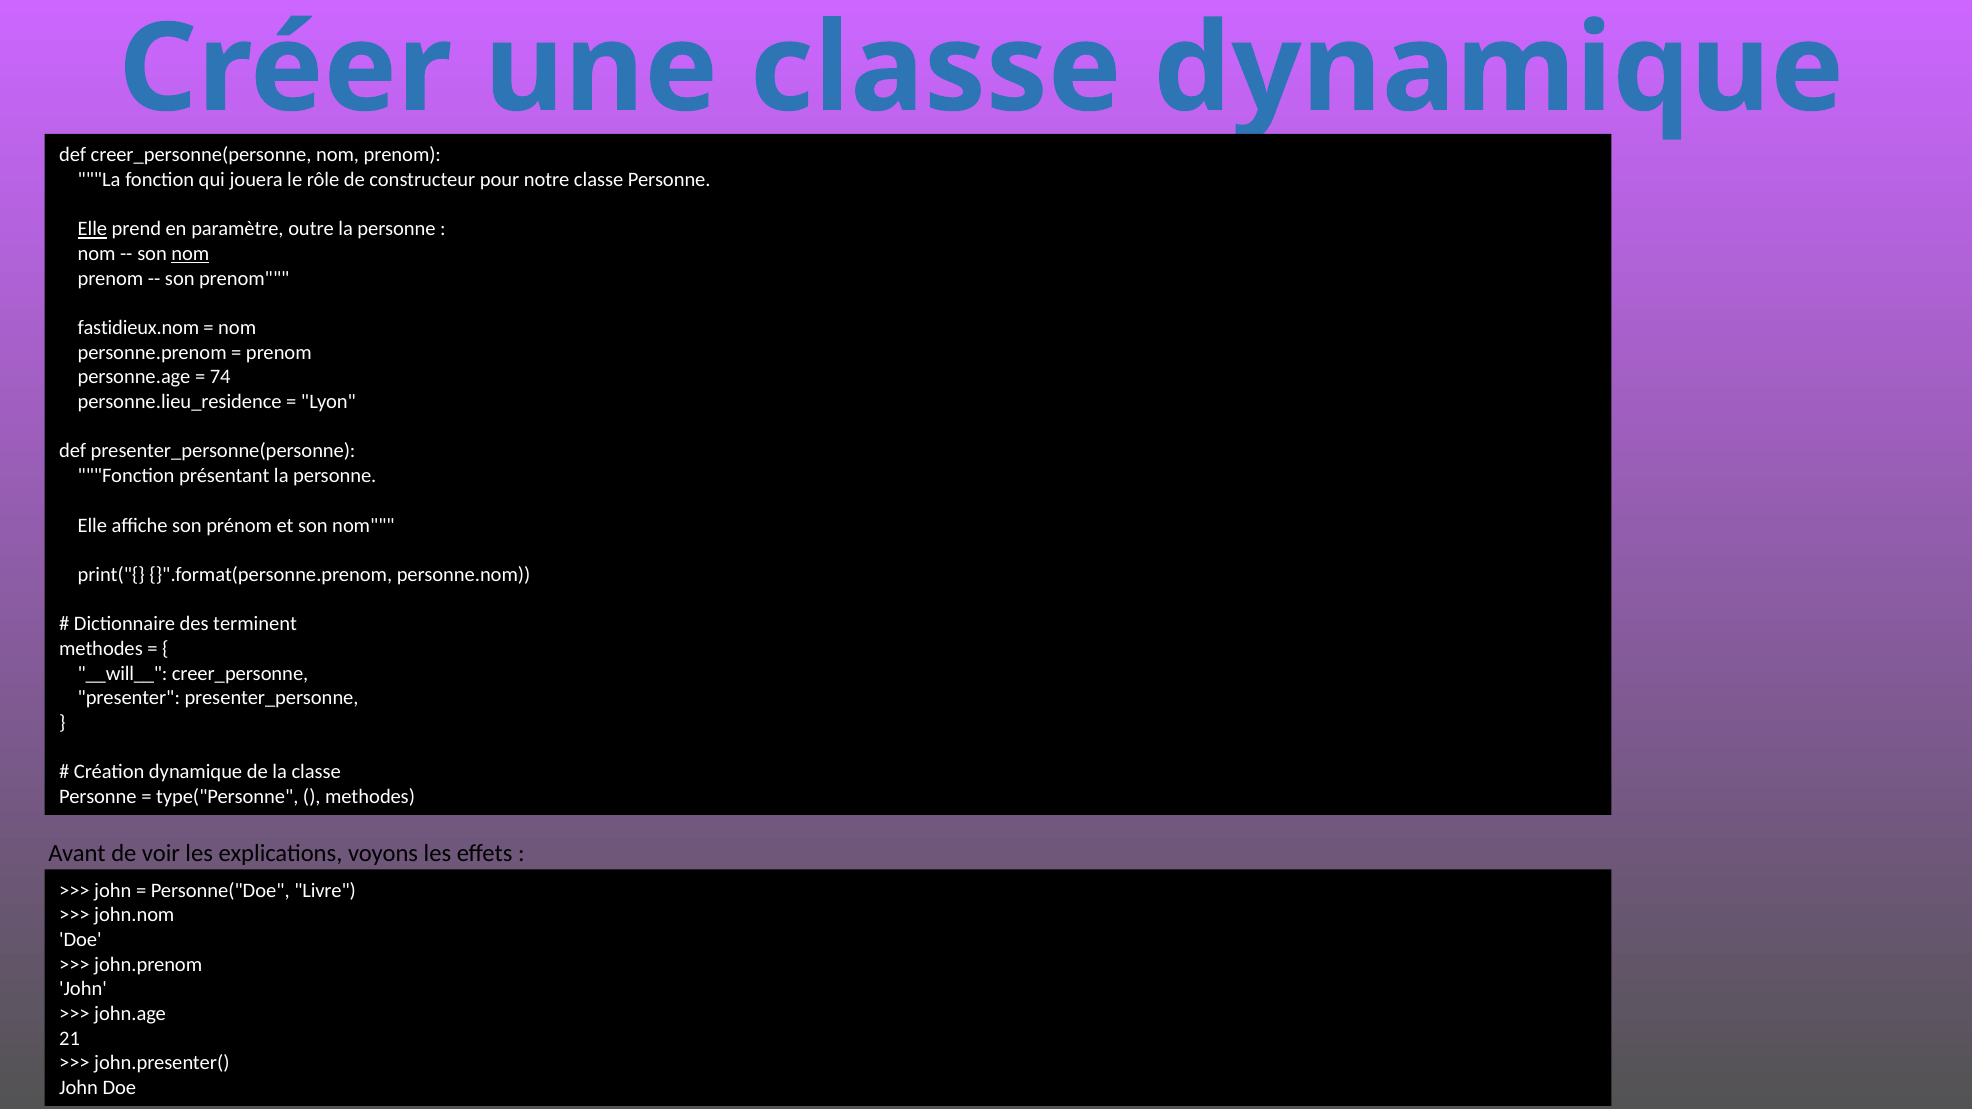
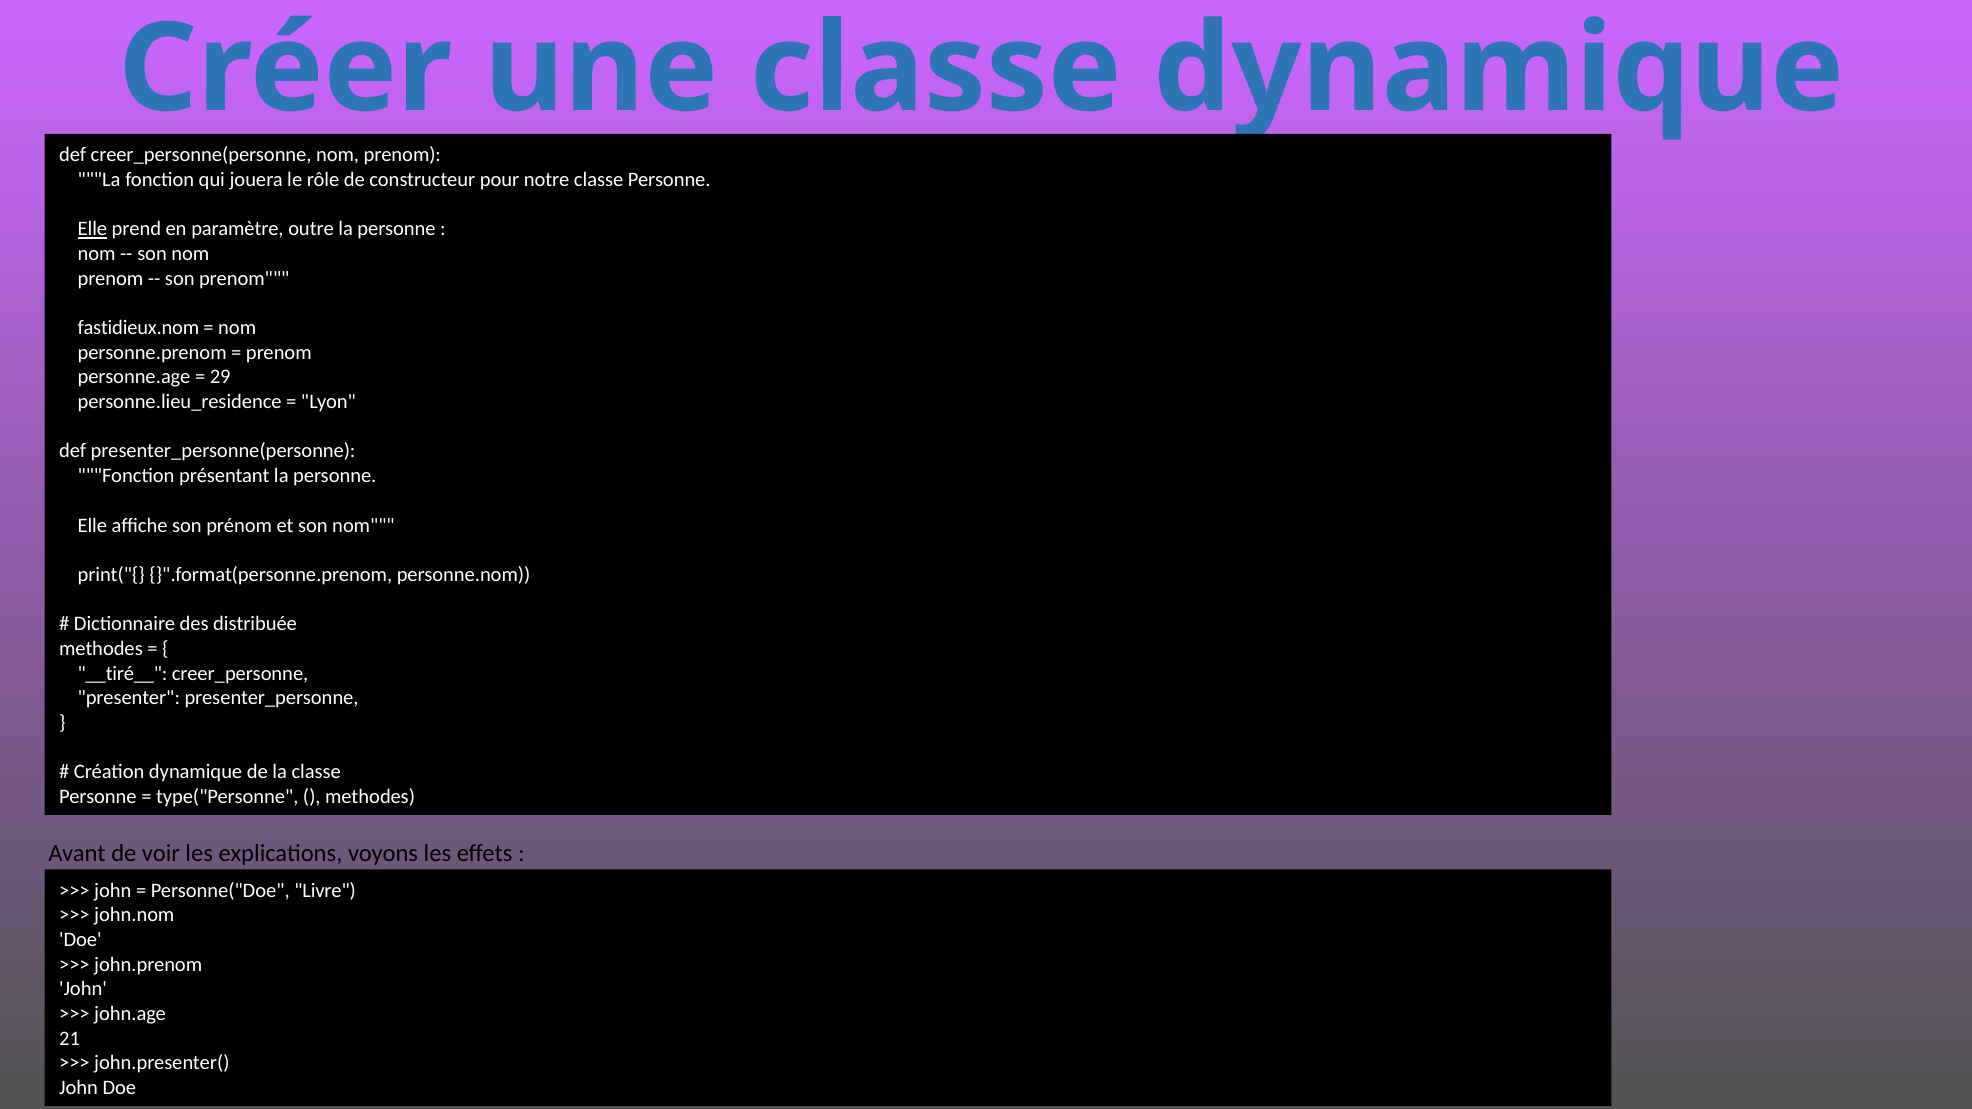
nom at (190, 254) underline: present -> none
74: 74 -> 29
terminent: terminent -> distribuée
__will__: __will__ -> __tiré__
